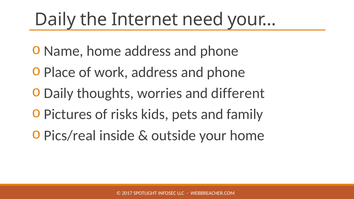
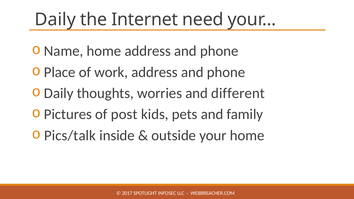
risks: risks -> post
Pics/real: Pics/real -> Pics/talk
